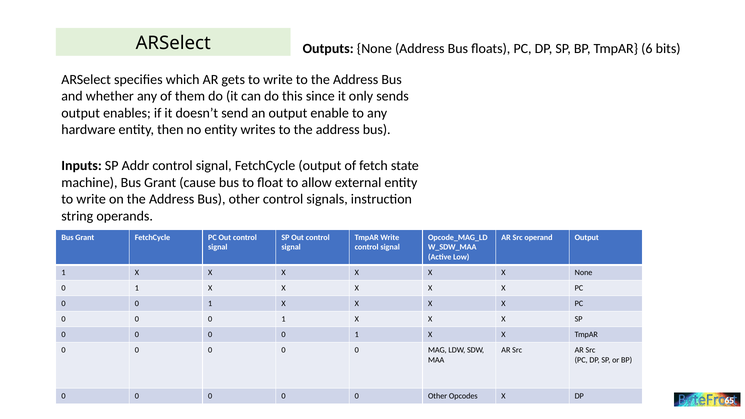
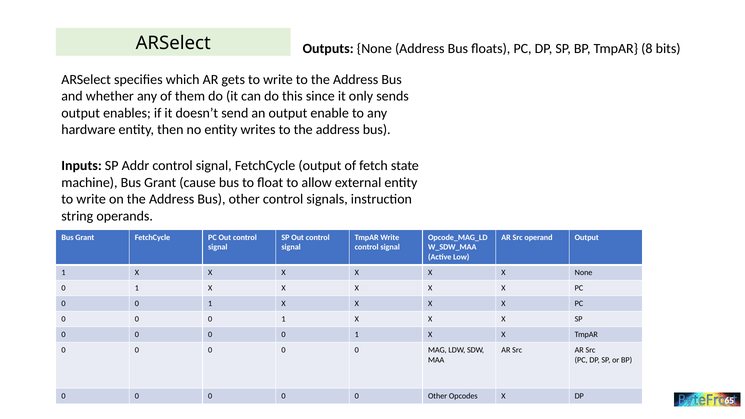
6: 6 -> 8
